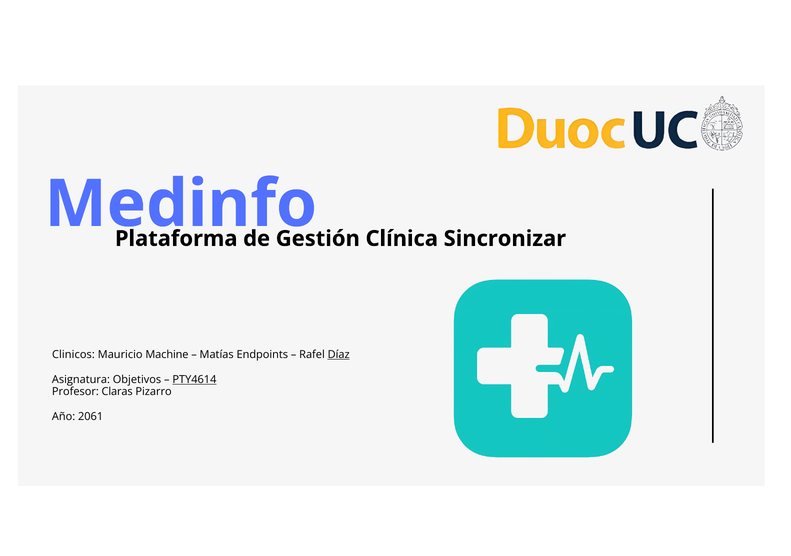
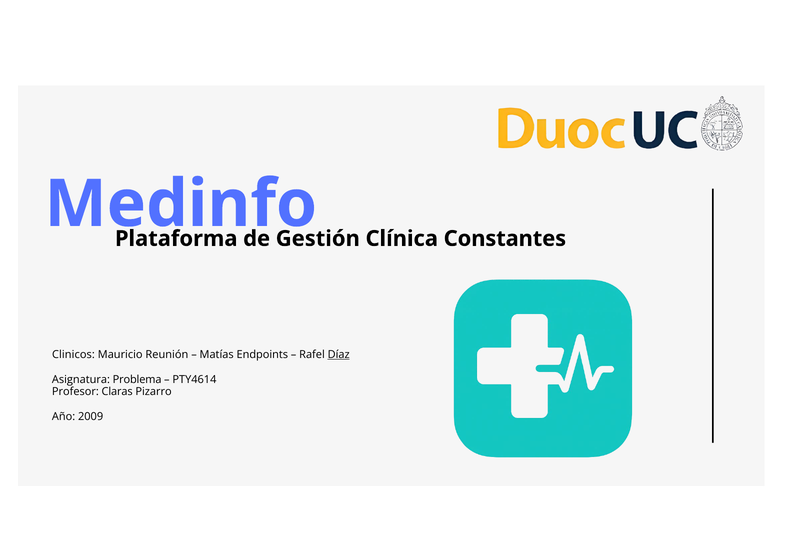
Sincronizar: Sincronizar -> Constantes
Machine: Machine -> Reunión
Objetivos: Objetivos -> Problema
PTY4614 underline: present -> none
2061: 2061 -> 2009
